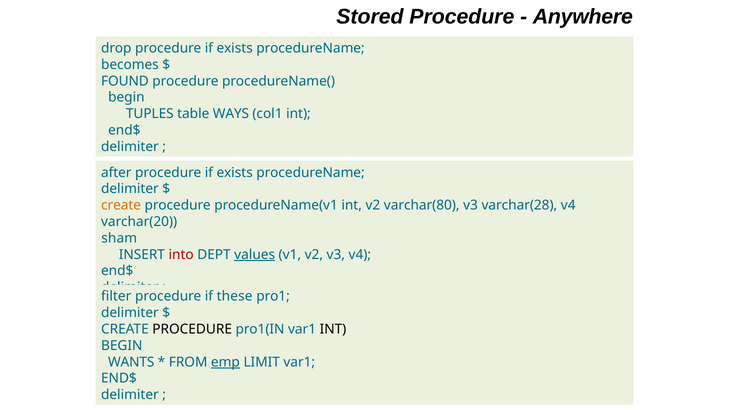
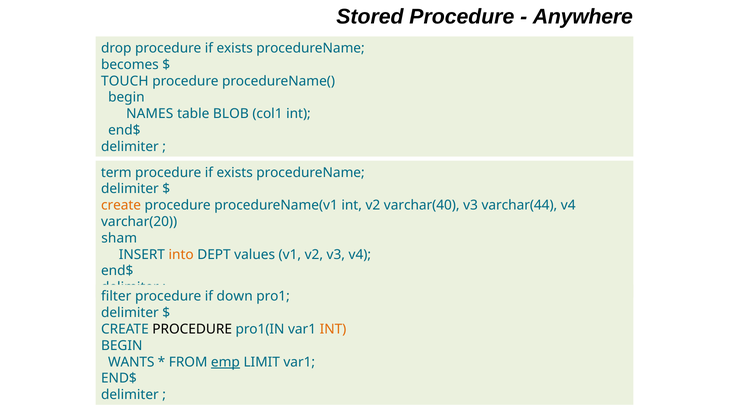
FOUND: FOUND -> TOUCH
TUPLES: TUPLES -> NAMES
WAYS: WAYS -> BLOB
after: after -> term
varchar(80: varchar(80 -> varchar(40
varchar(28: varchar(28 -> varchar(44
into colour: red -> orange
values underline: present -> none
these: these -> down
INT at (333, 329) colour: black -> orange
